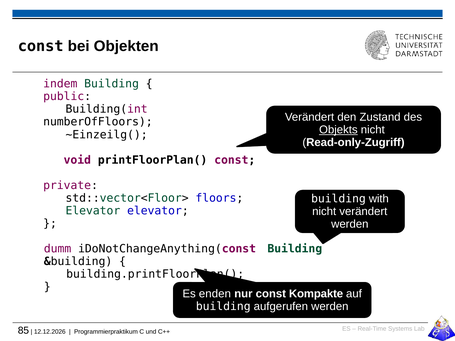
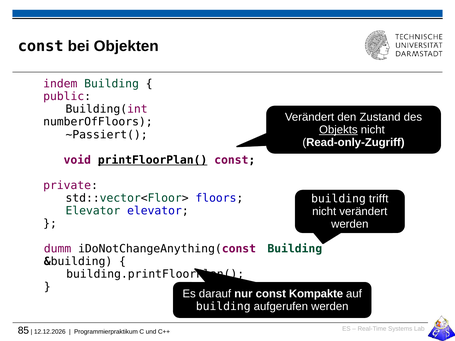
~Einzeilg(: ~Einzeilg( -> ~Passiert(
printFloorPlan( underline: none -> present
with: with -> trifft
enden: enden -> darauf
